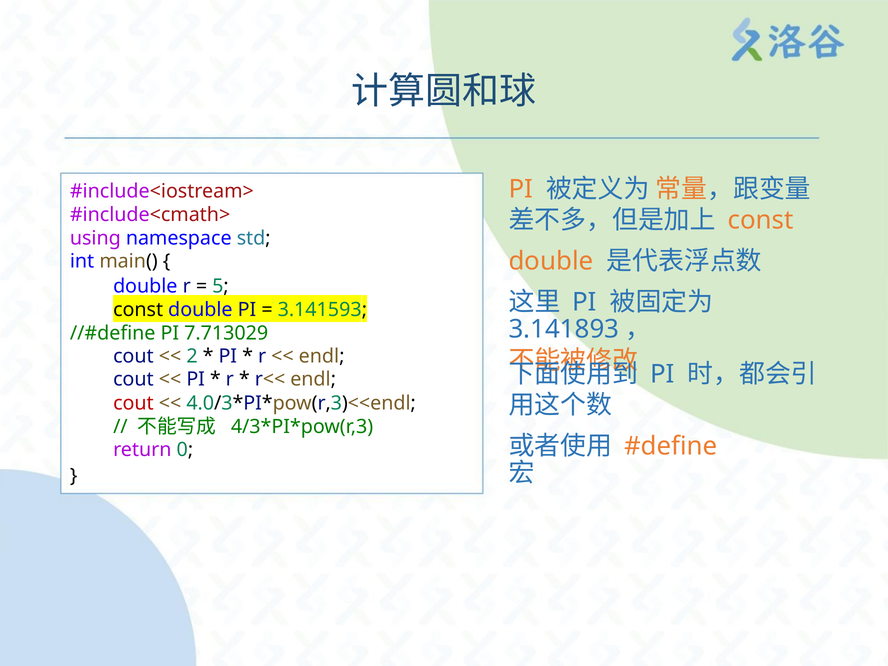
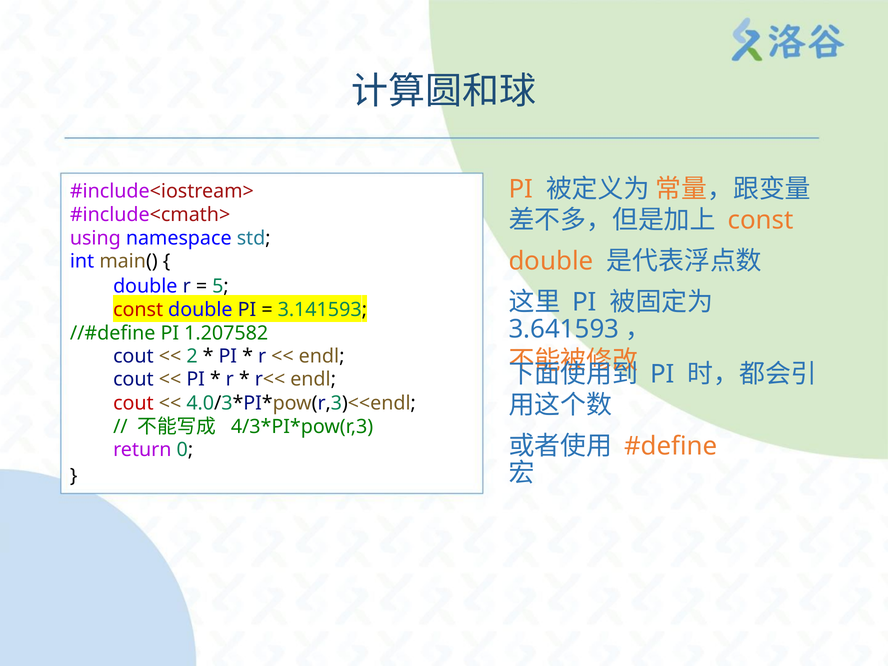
const at (138, 310) colour: black -> red
3.141893: 3.141893 -> 3.641593
7.713029: 7.713029 -> 1.207582
